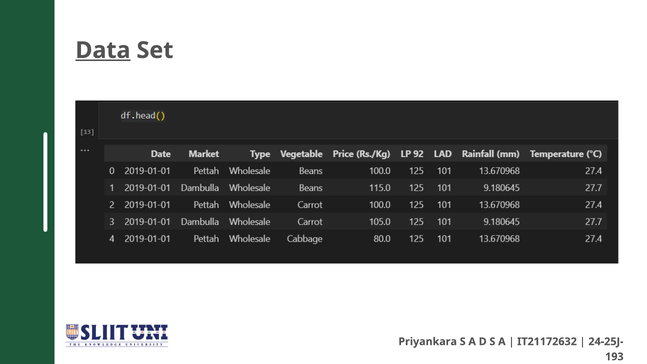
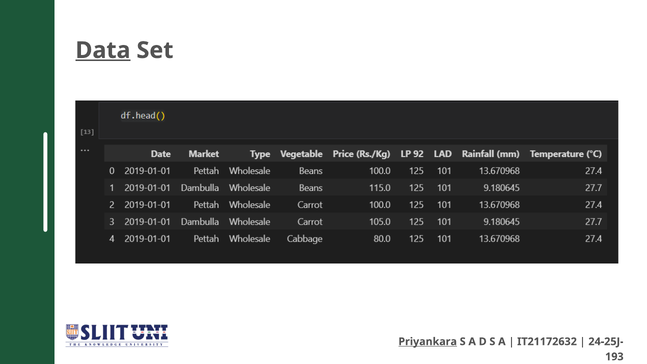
Priyankara underline: none -> present
